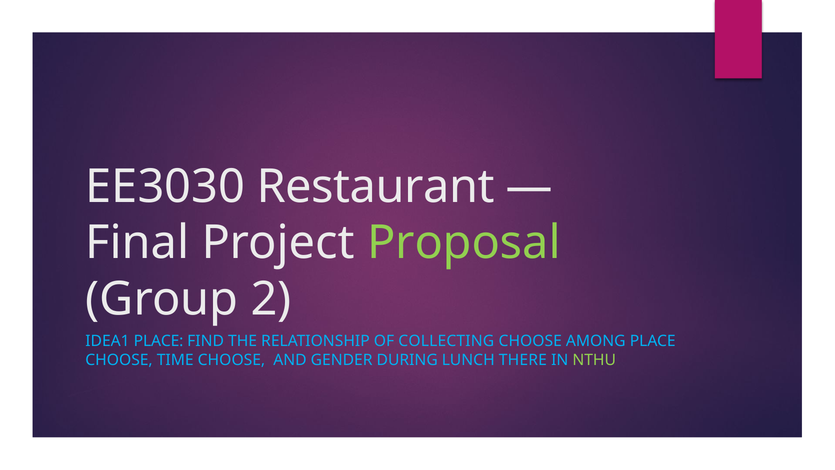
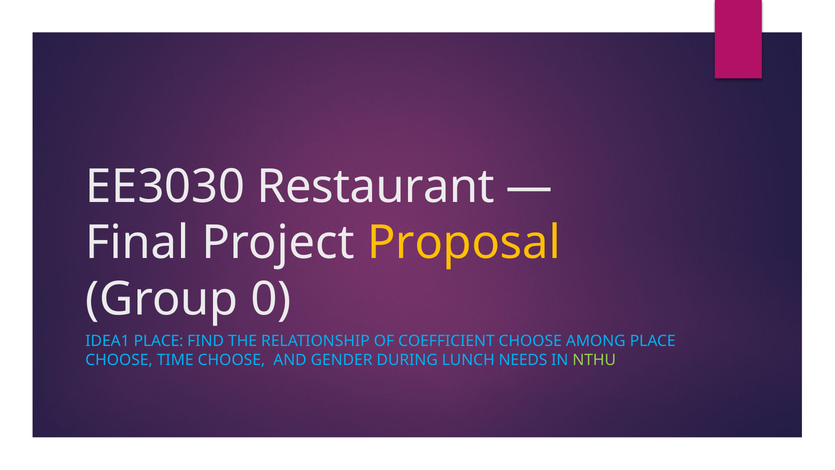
Proposal colour: light green -> yellow
2: 2 -> 0
COLLECTING: COLLECTING -> COEFFICIENT
THERE: THERE -> NEEDS
